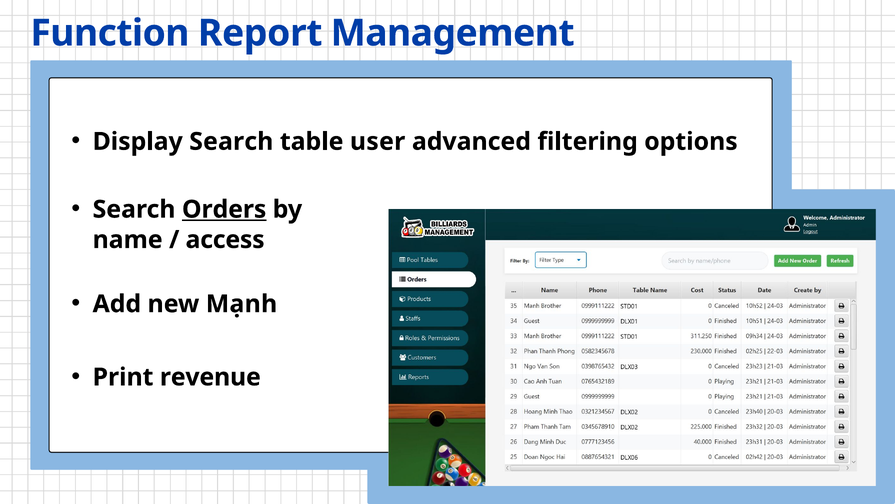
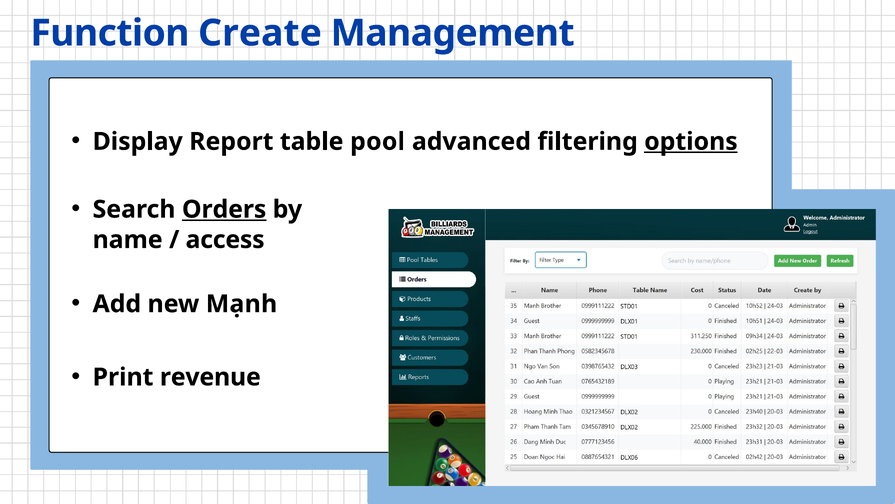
Report: Report -> Create
Display Search: Search -> Report
user: user -> pool
options underline: none -> present
